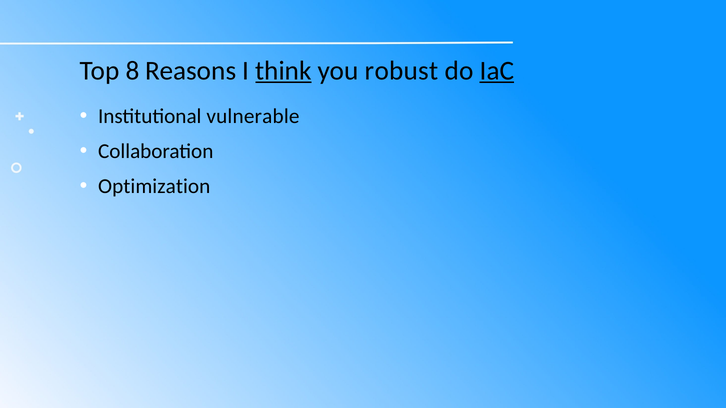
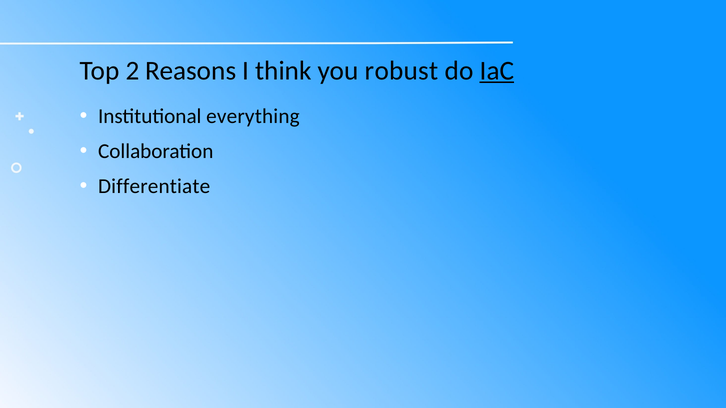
8: 8 -> 2
think underline: present -> none
vulnerable: vulnerable -> everything
Optimization: Optimization -> Differentiate
